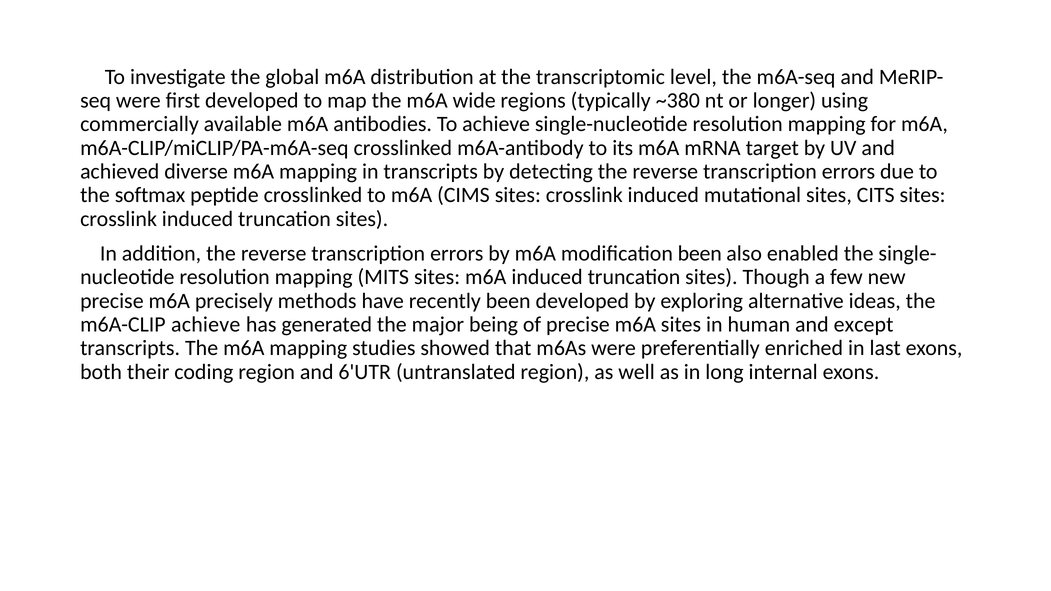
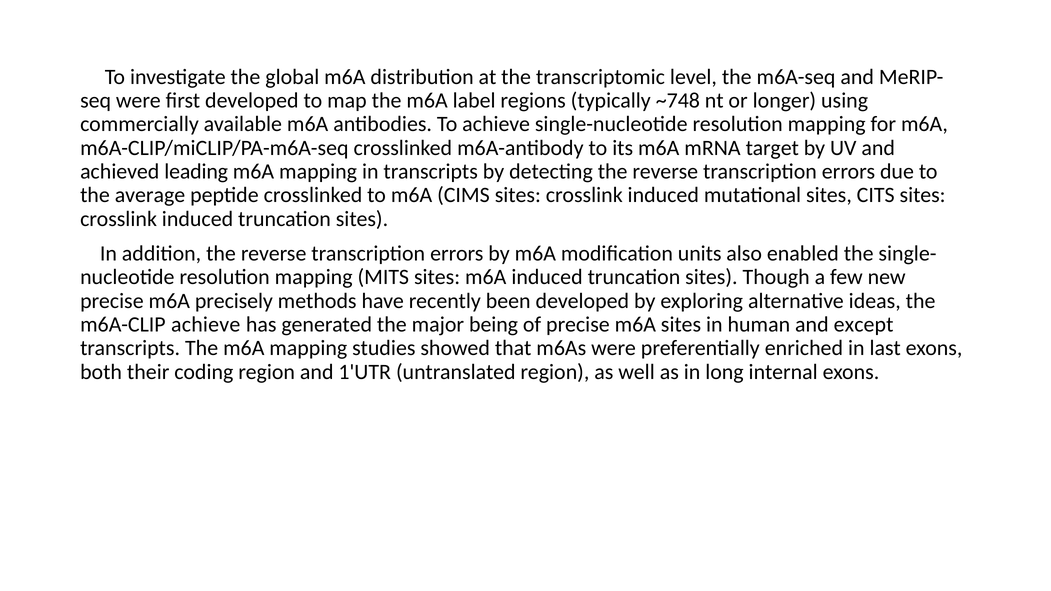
wide: wide -> label
~380: ~380 -> ~748
diverse: diverse -> leading
softmax: softmax -> average
modification been: been -> units
6'UTR: 6'UTR -> 1'UTR
